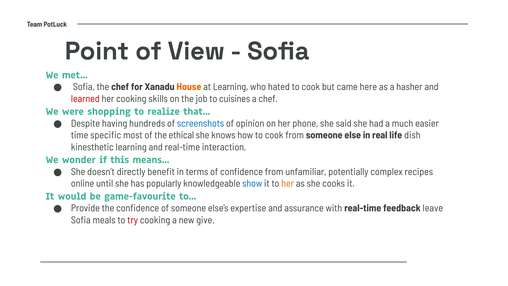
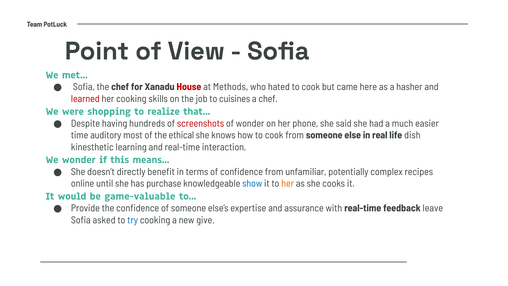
House colour: orange -> red
at Learning: Learning -> Methods
screenshots colour: blue -> red
of opinion: opinion -> wonder
specific: specific -> auditory
popularly: popularly -> purchase
game-favourite: game-favourite -> game-valuable
meals: meals -> asked
try colour: red -> blue
